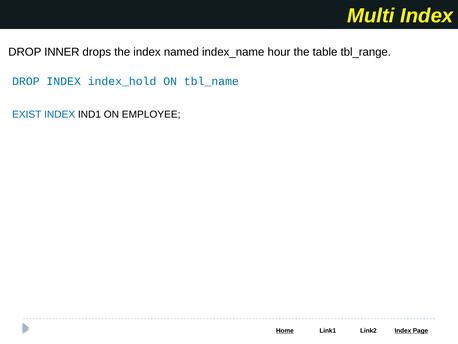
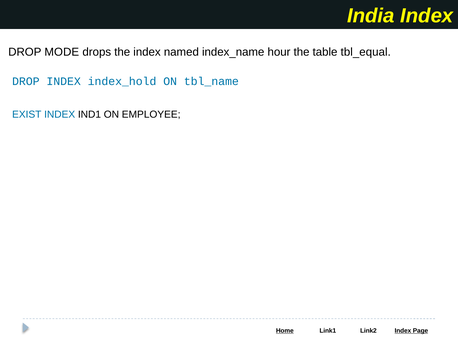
Multi: Multi -> India
INNER: INNER -> MODE
tbl_range: tbl_range -> tbl_equal
